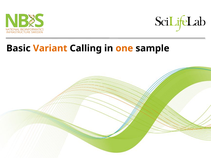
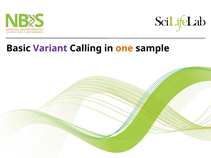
Variant colour: orange -> purple
